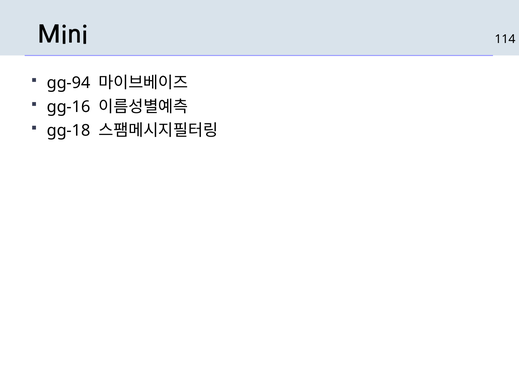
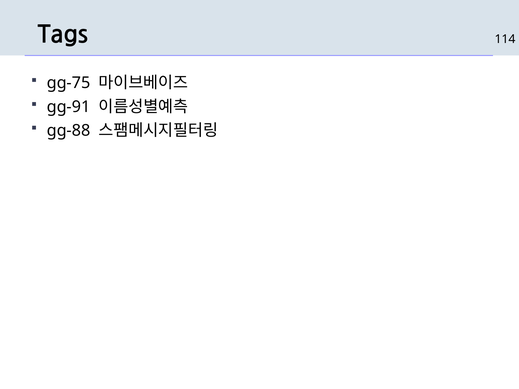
Mini: Mini -> Tags
gg-94: gg-94 -> gg-75
gg-16: gg-16 -> gg-91
gg-18: gg-18 -> gg-88
